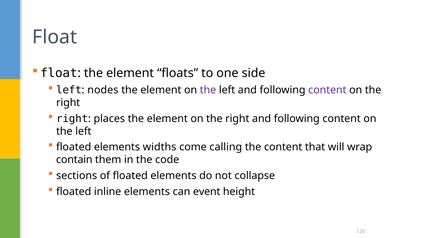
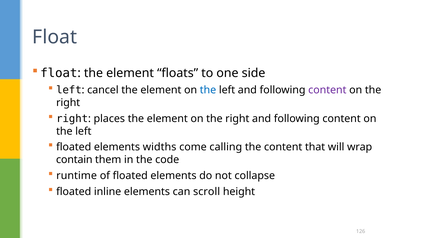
nodes: nodes -> cancel
the at (208, 90) colour: purple -> blue
sections: sections -> runtime
event: event -> scroll
